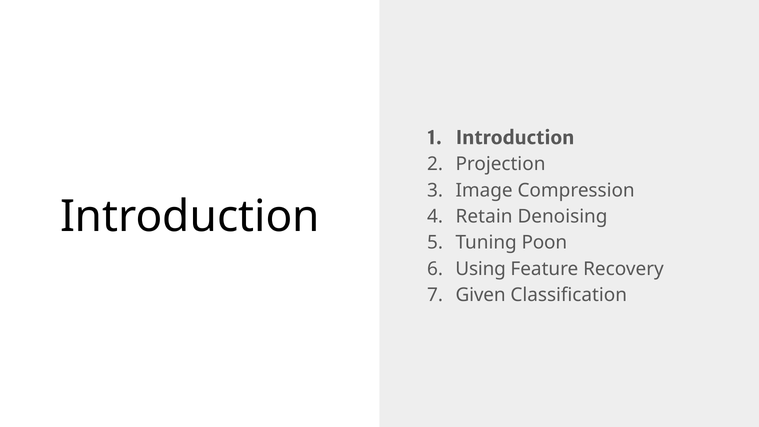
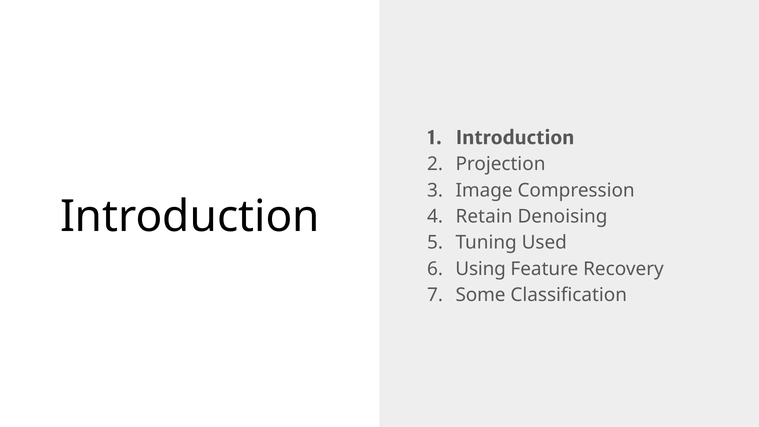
Poon: Poon -> Used
Given: Given -> Some
